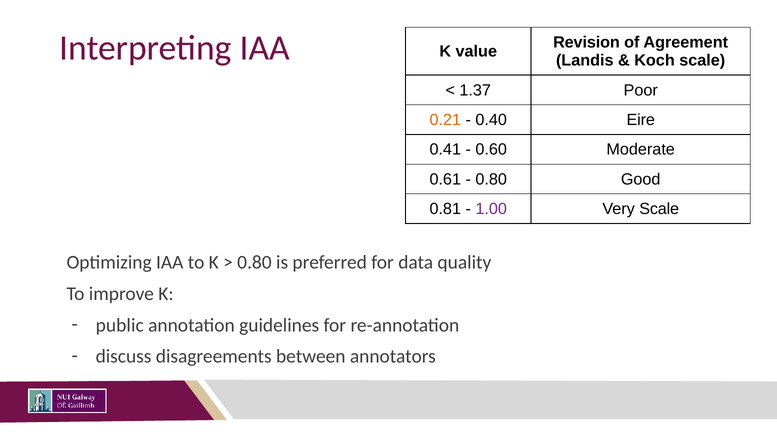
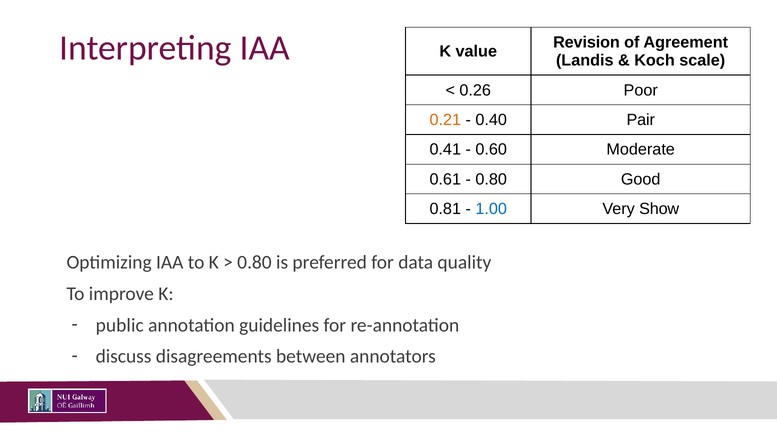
1.37: 1.37 -> 0.26
Eire: Eire -> Pair
1.00 colour: purple -> blue
Very Scale: Scale -> Show
